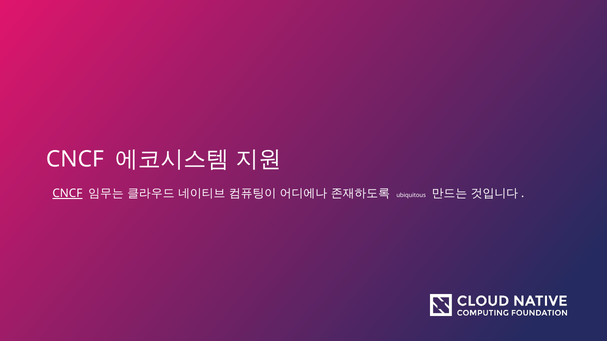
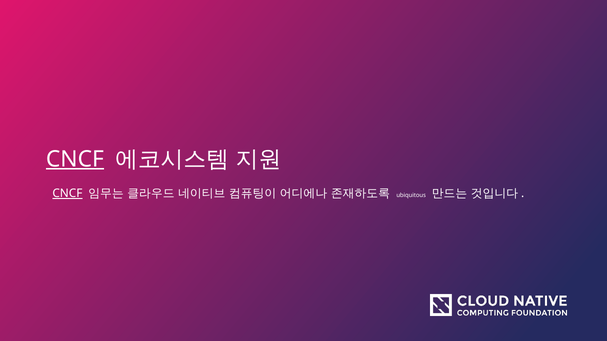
CNCF at (75, 159) underline: none -> present
